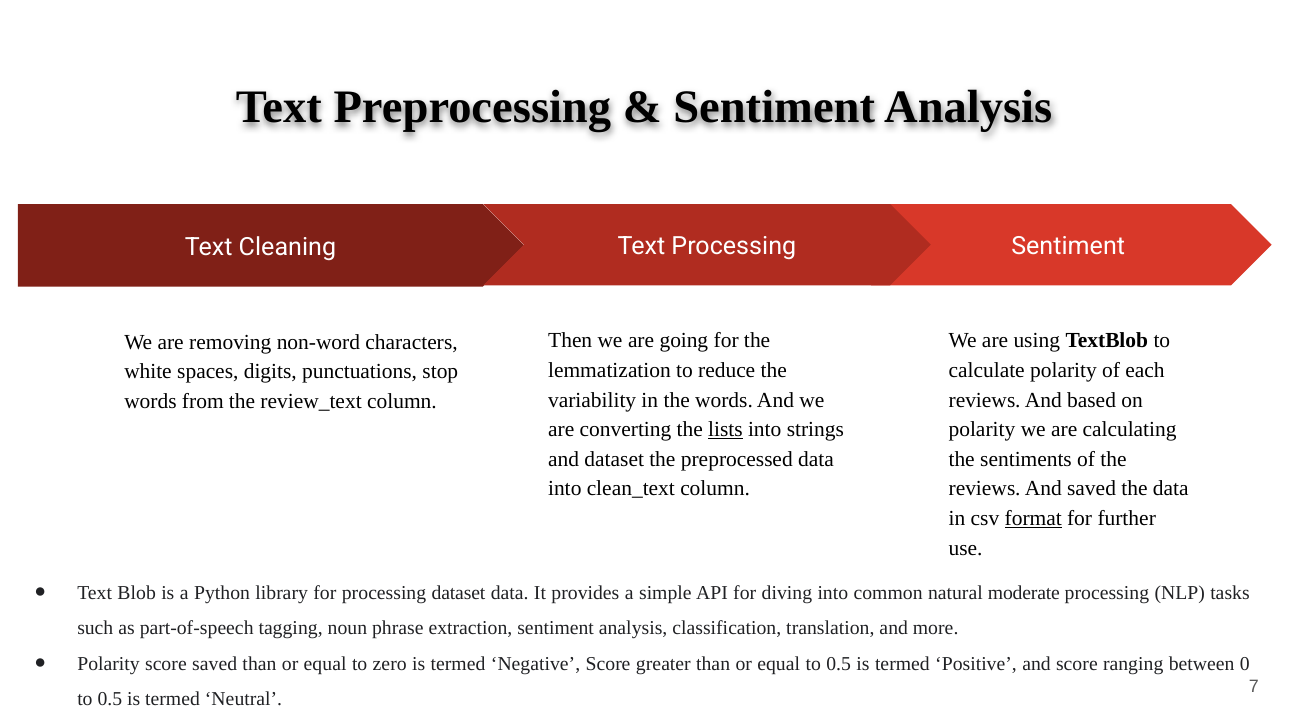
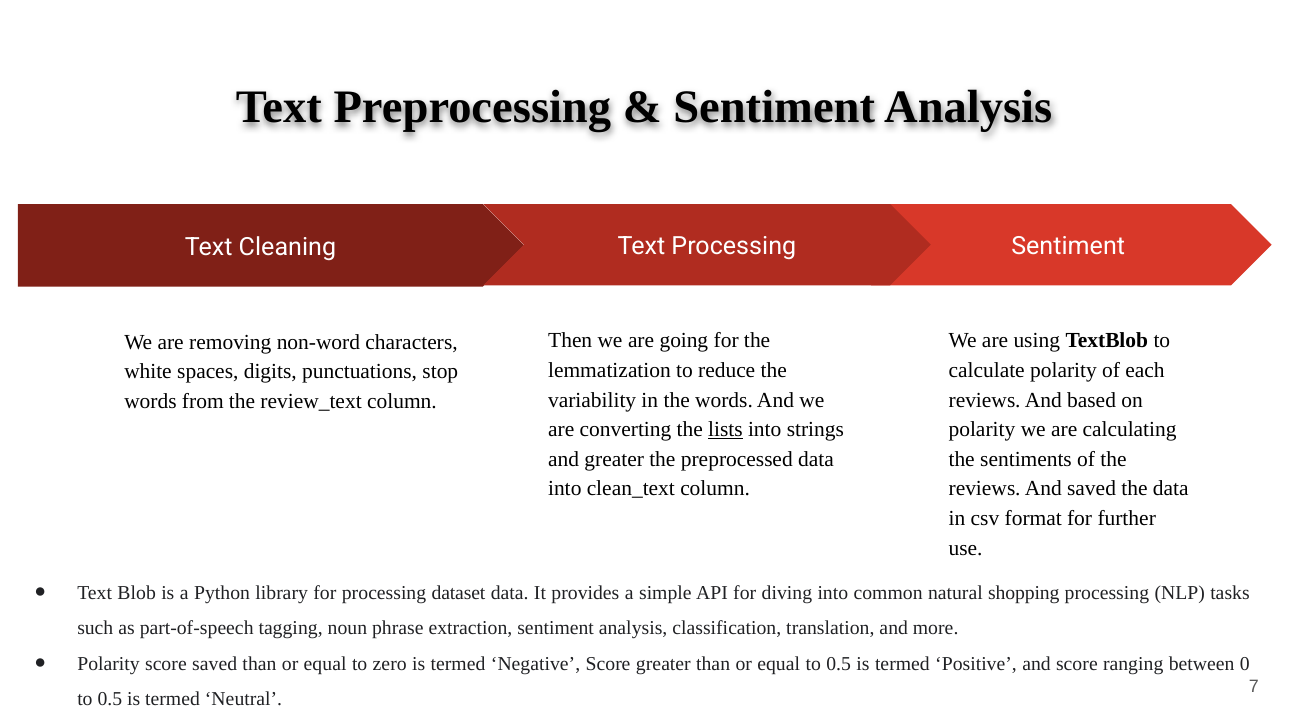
and dataset: dataset -> greater
format underline: present -> none
moderate: moderate -> shopping
